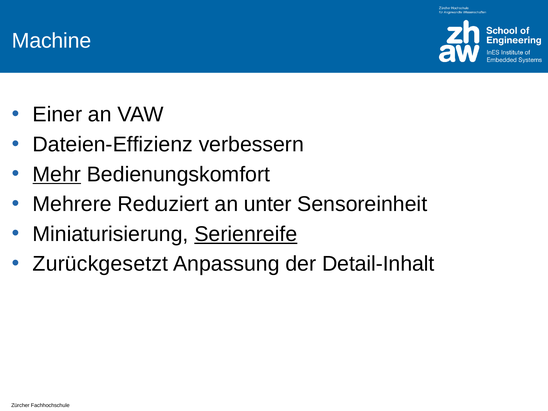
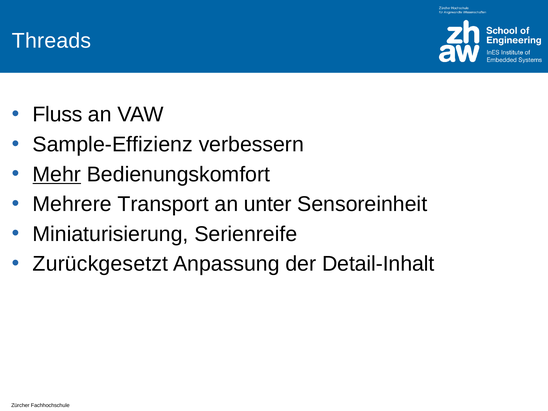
Machine: Machine -> Threads
Einer: Einer -> Fluss
Dateien-Effizienz: Dateien-Effizienz -> Sample-Effizienz
Reduziert: Reduziert -> Transport
Serienreife underline: present -> none
